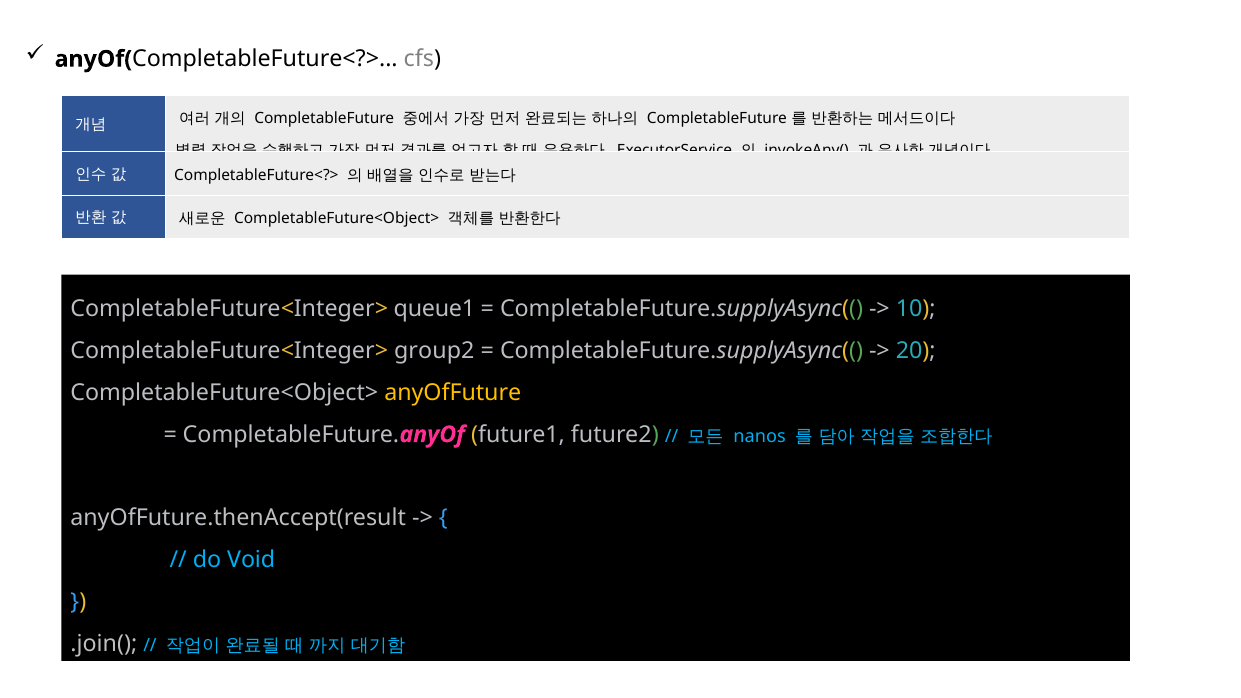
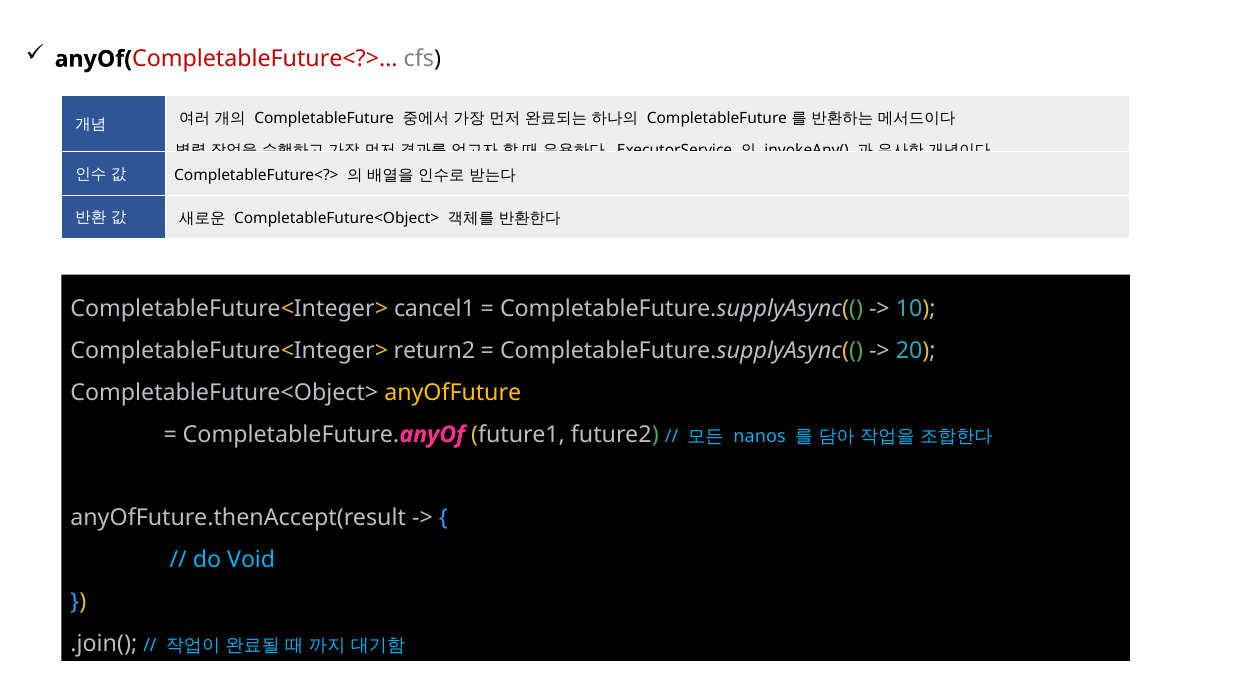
CompletableFuture<?> at (265, 59) colour: black -> red
queue1: queue1 -> cancel1
group2: group2 -> return2
